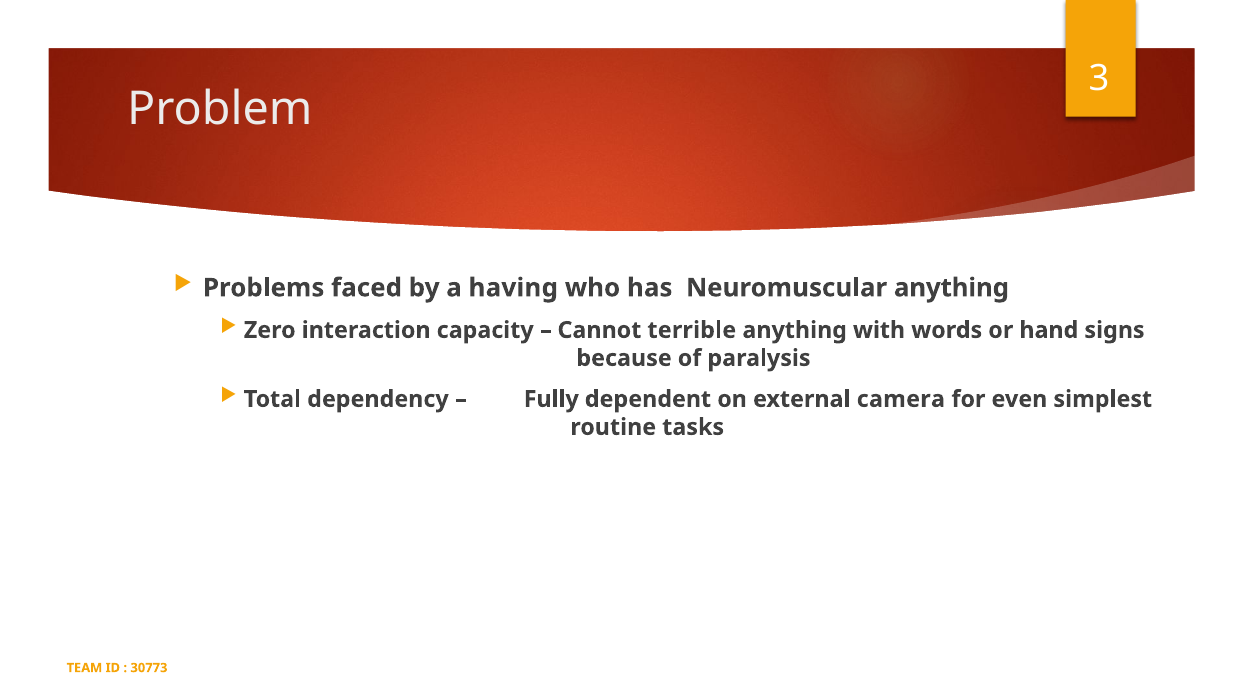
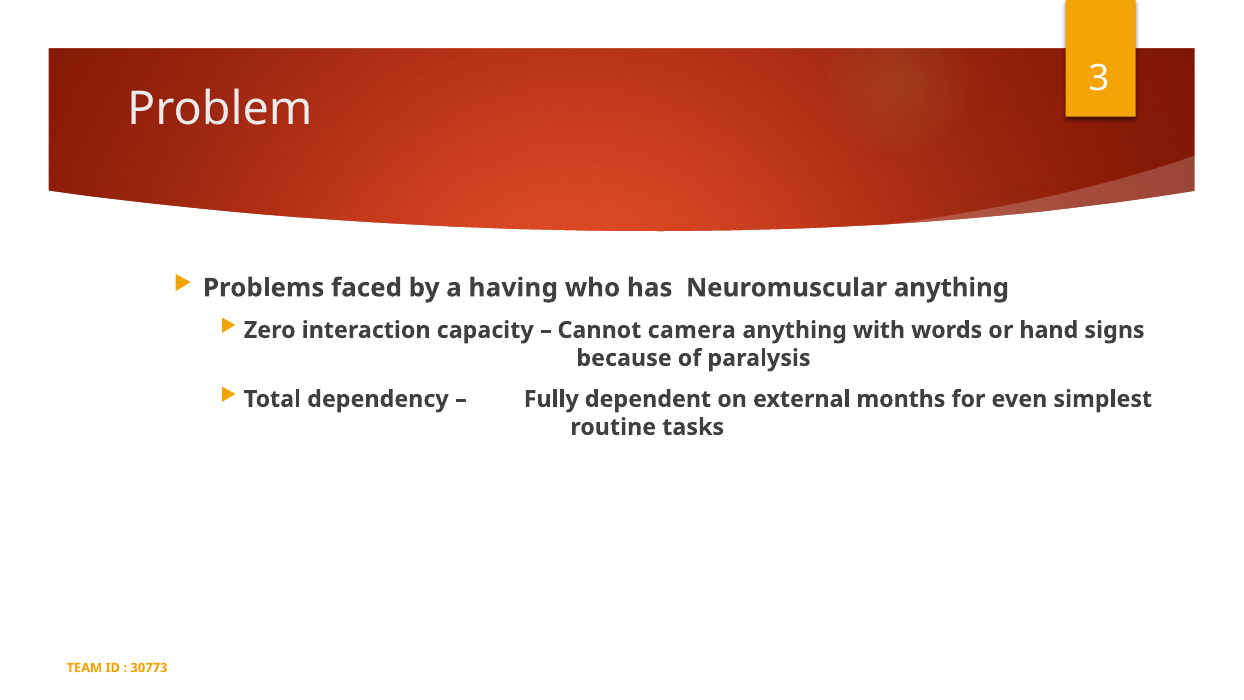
terrible: terrible -> camera
camera: camera -> months
